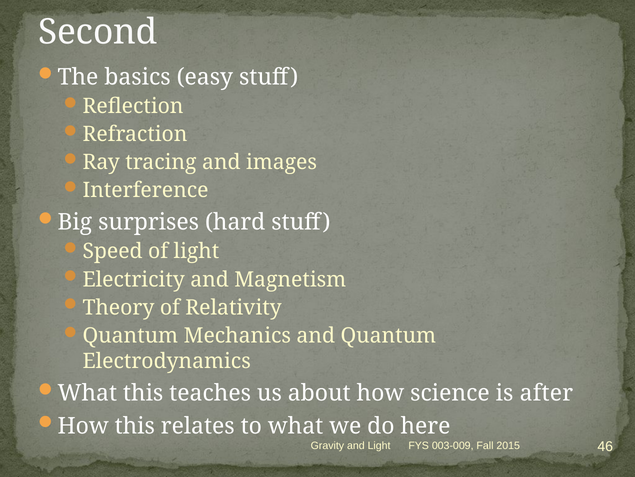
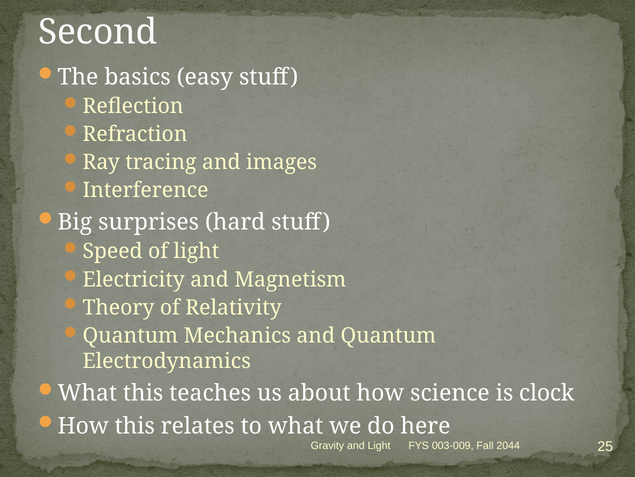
after: after -> clock
2015: 2015 -> 2044
46: 46 -> 25
